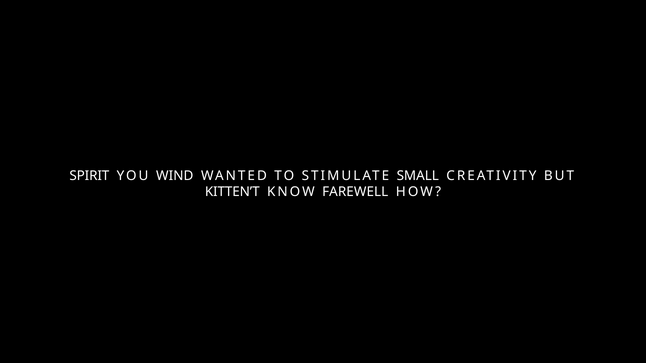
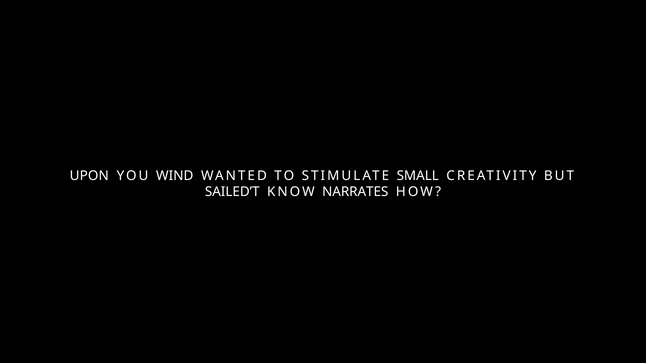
SPIRIT: SPIRIT -> UPON
KITTEN’T: KITTEN’T -> SAILED’T
FAREWELL: FAREWELL -> NARRATES
